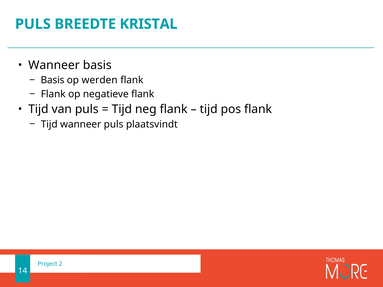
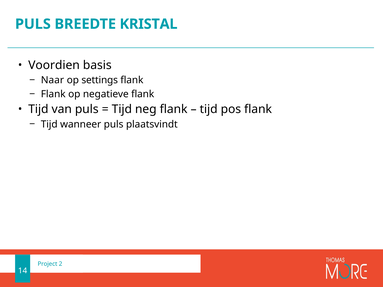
Wanneer at (54, 65): Wanneer -> Voordien
Basis at (53, 80): Basis -> Naar
werden: werden -> settings
